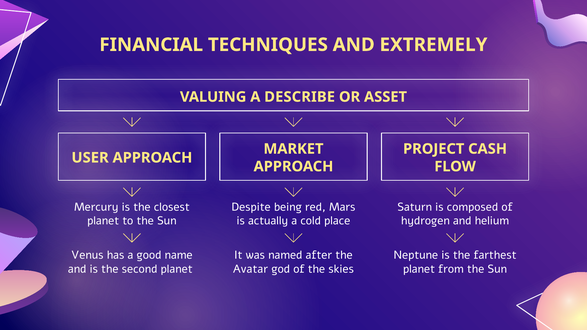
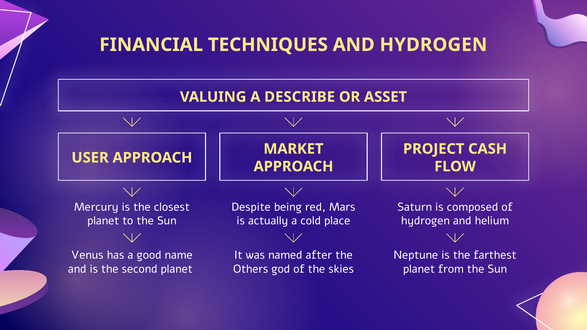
AND EXTREMELY: EXTREMELY -> HYDROGEN
Avatar: Avatar -> Others
